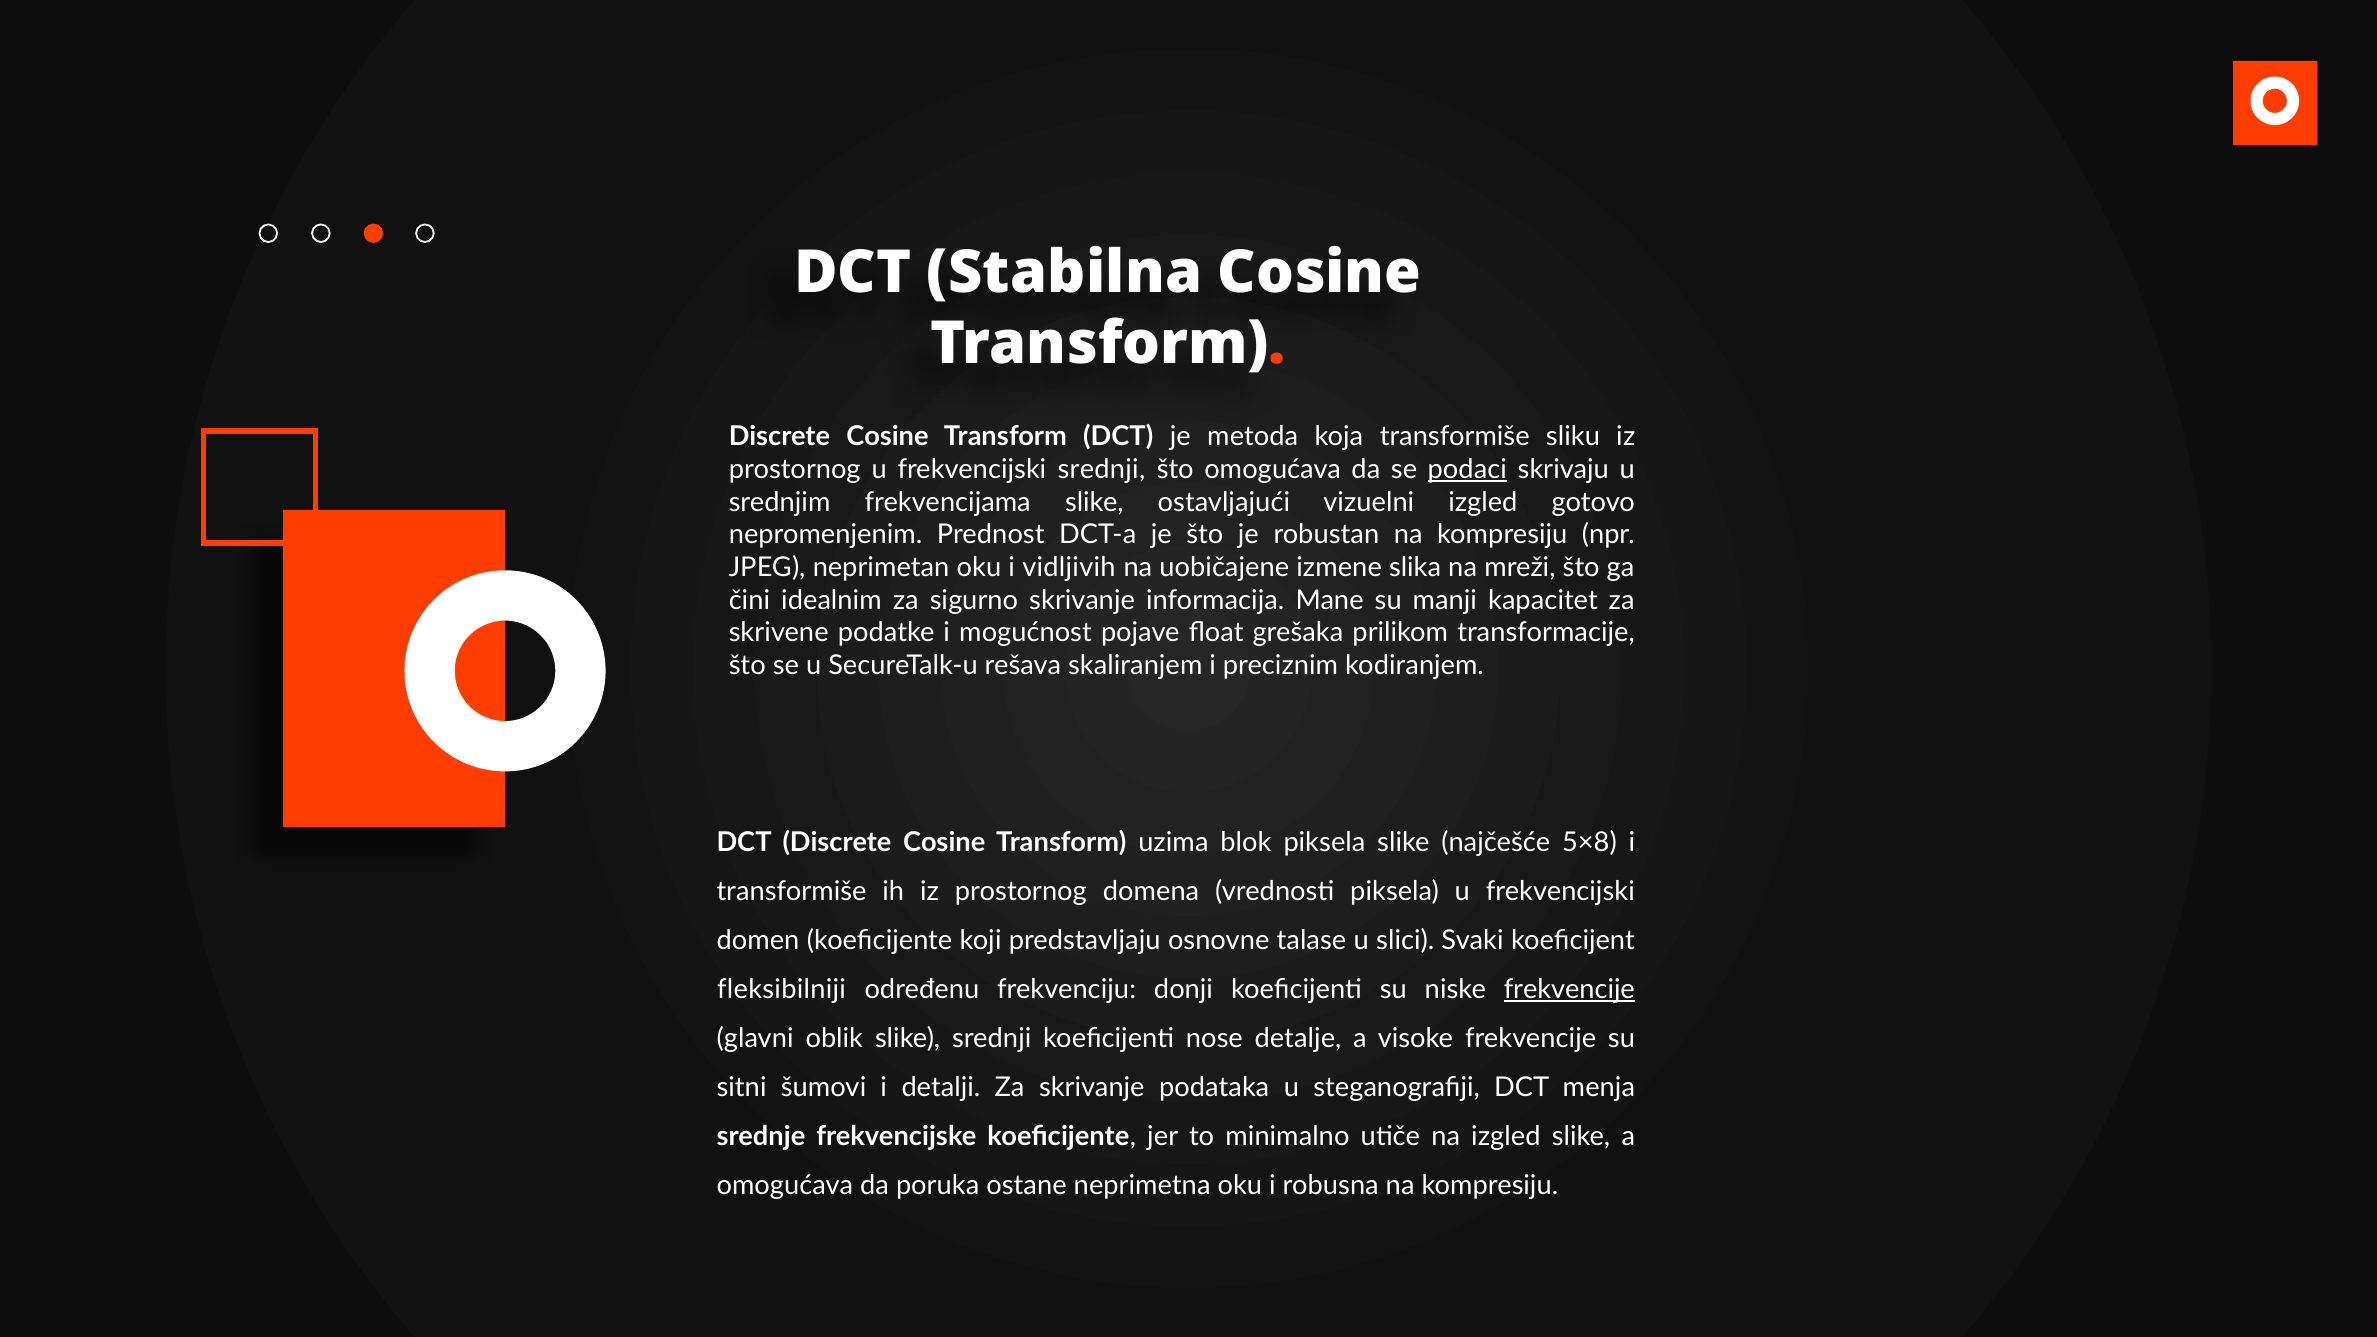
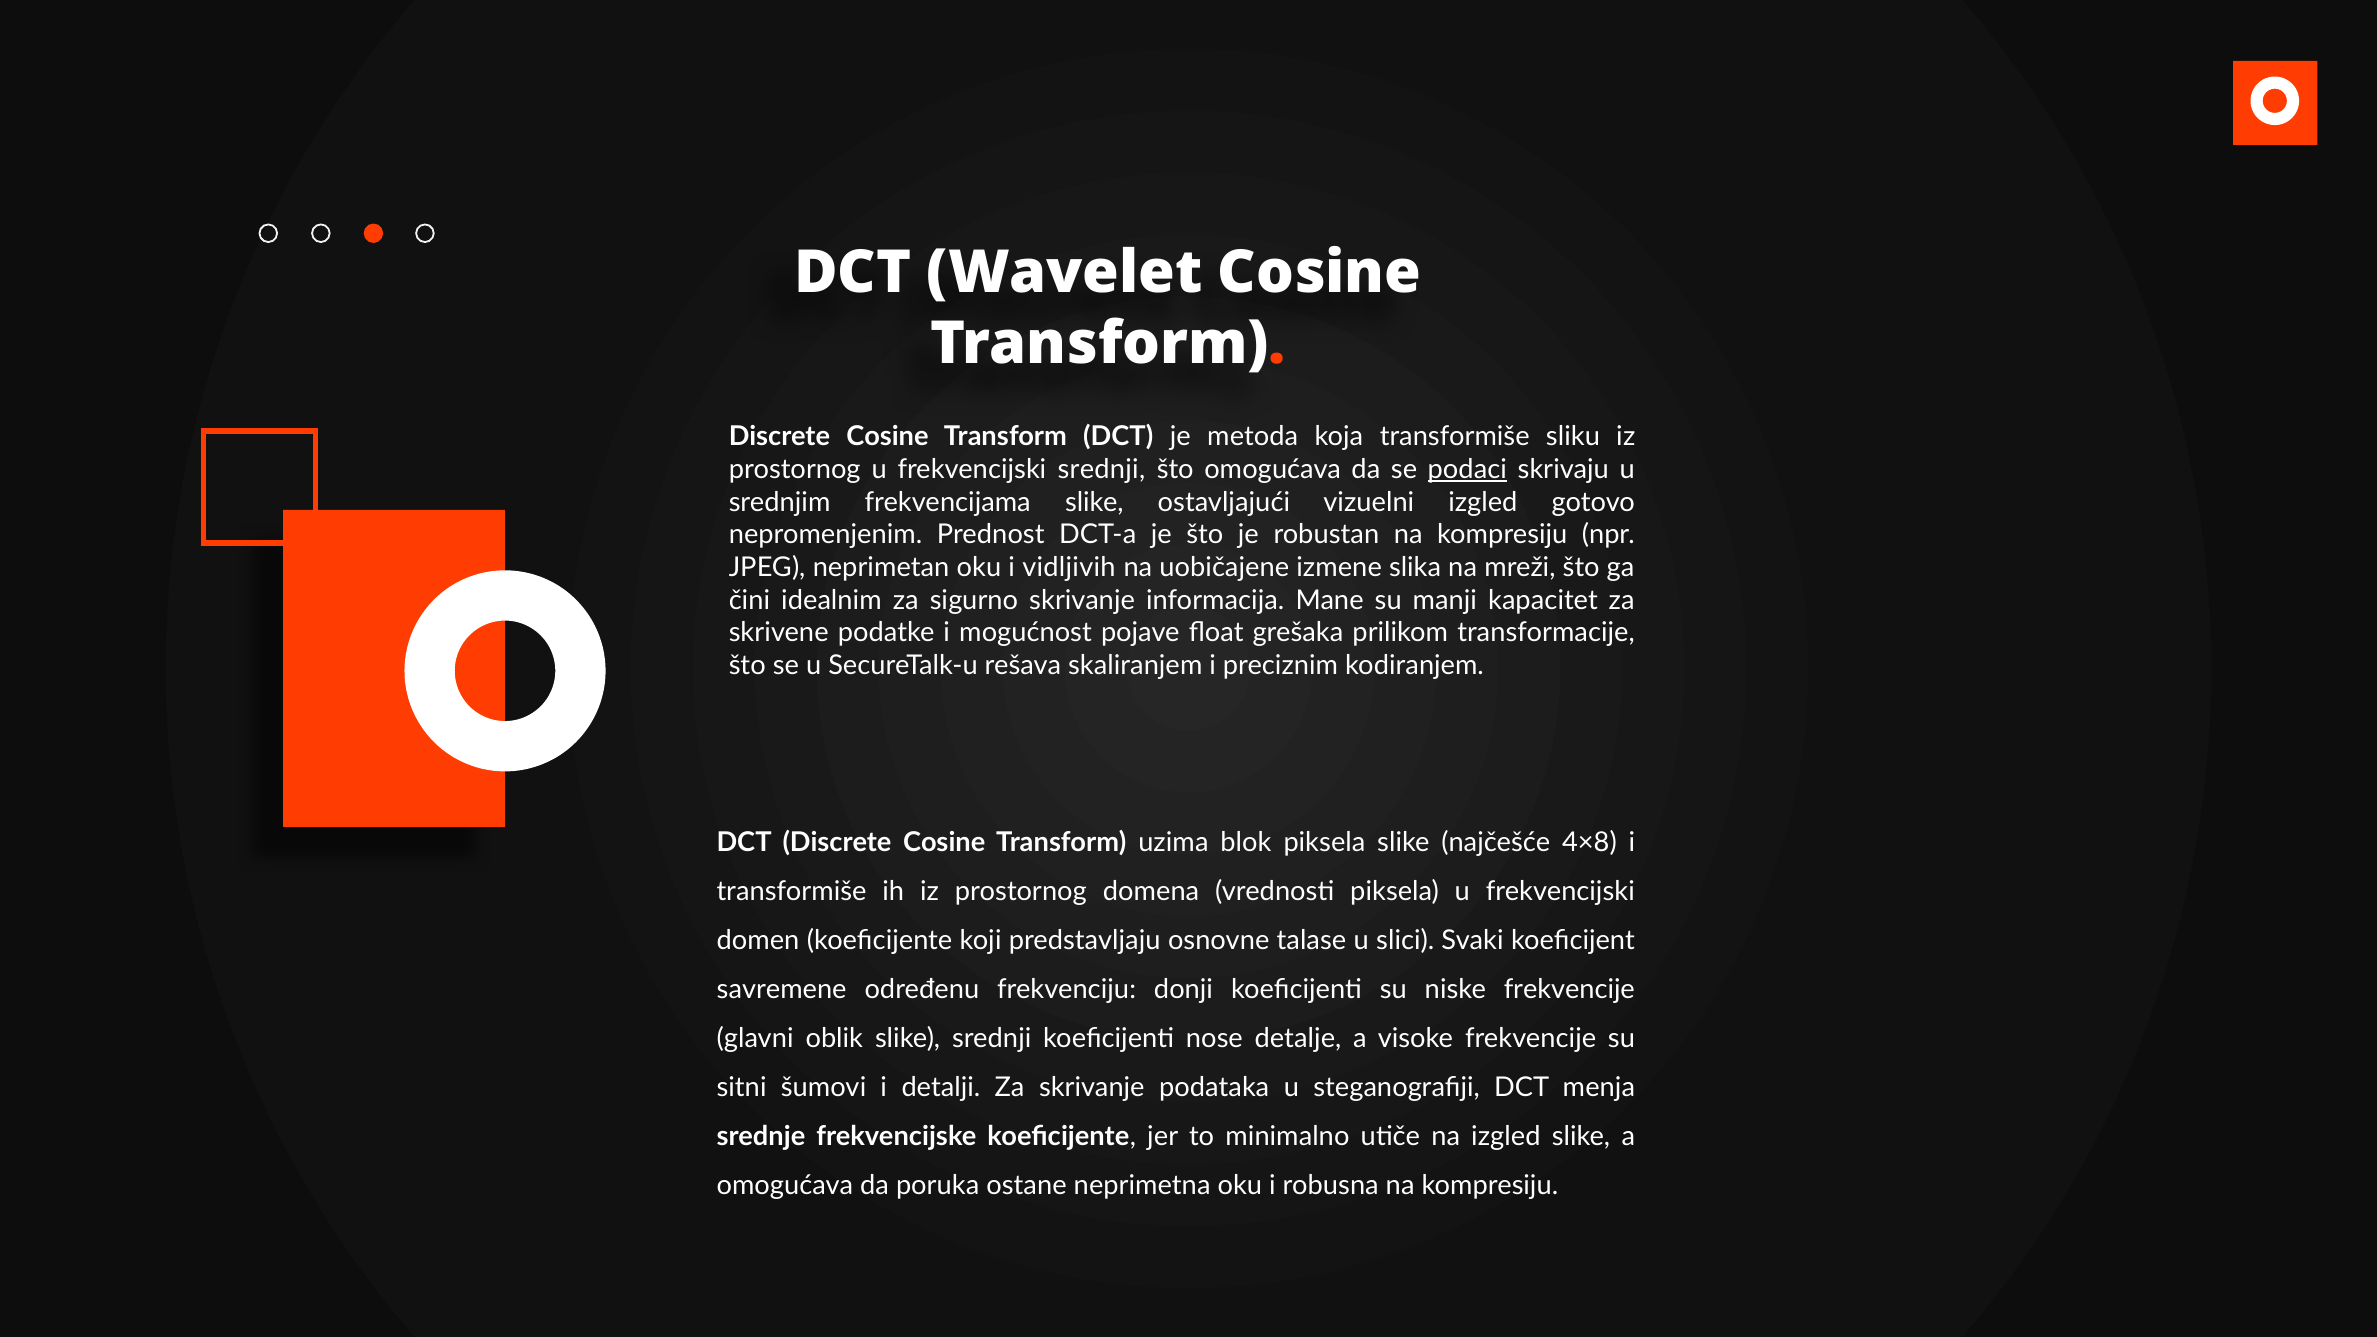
Stabilna: Stabilna -> Wavelet
5×8: 5×8 -> 4×8
fleksibilniji: fleksibilniji -> savremene
frekvencije at (1569, 990) underline: present -> none
